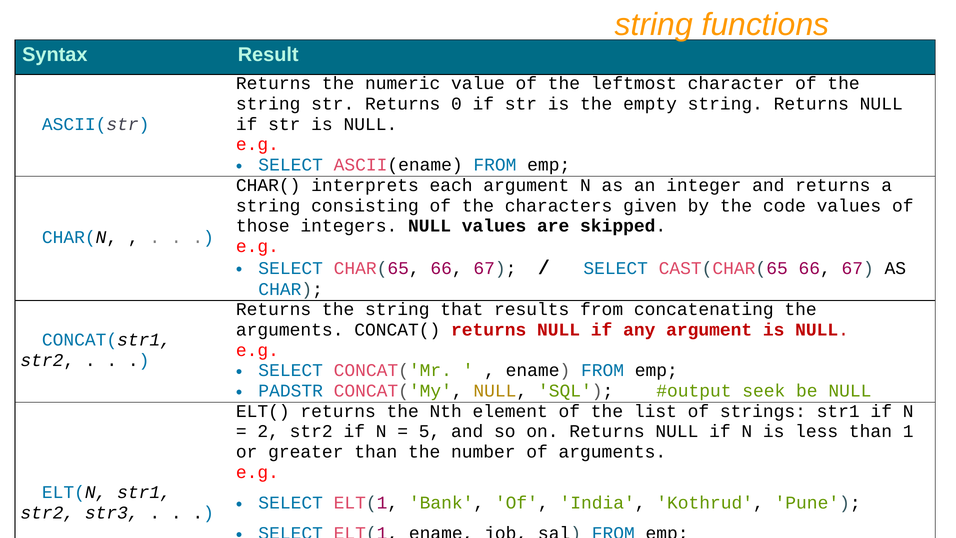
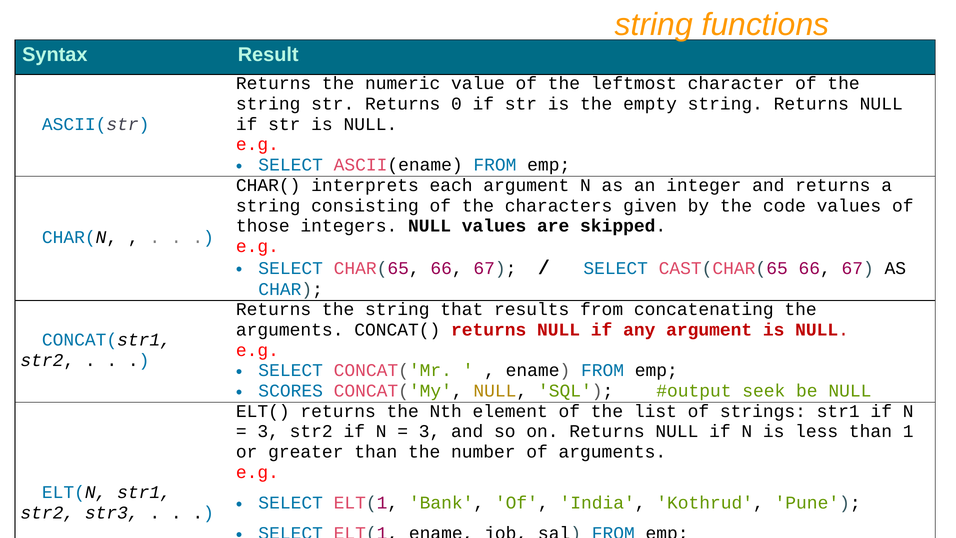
PADSTR: PADSTR -> SCORES
2 at (268, 431): 2 -> 3
5 at (430, 431): 5 -> 3
